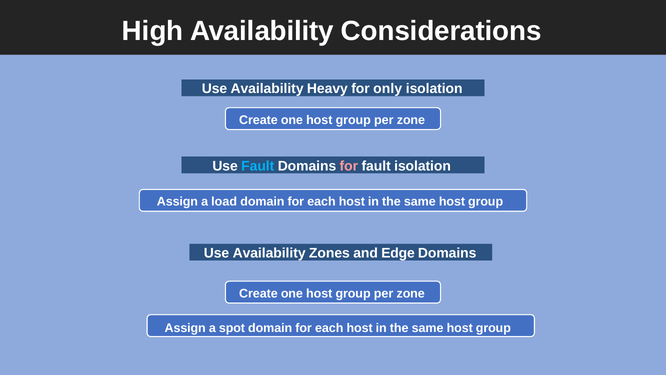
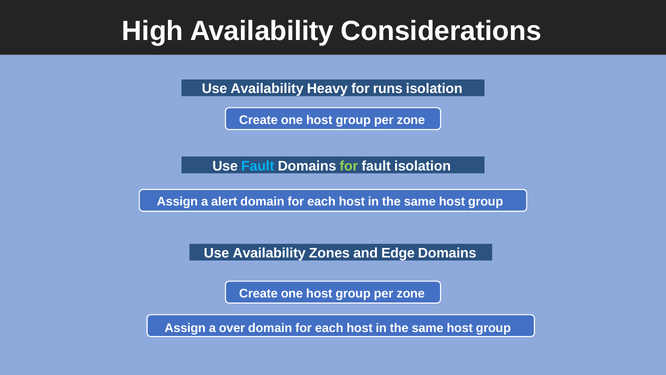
only: only -> runs
for at (349, 166) colour: pink -> light green
load: load -> alert
spot: spot -> over
